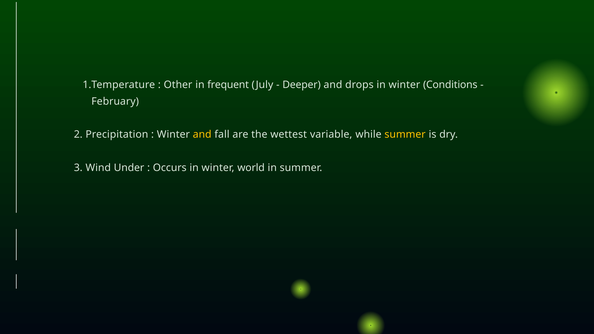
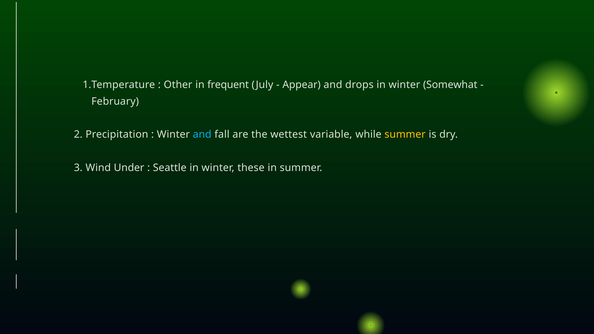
Deeper: Deeper -> Appear
Conditions: Conditions -> Somewhat
and at (202, 135) colour: yellow -> light blue
Occurs: Occurs -> Seattle
world: world -> these
